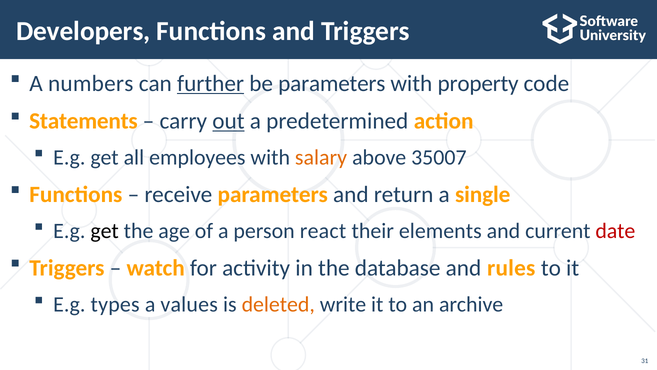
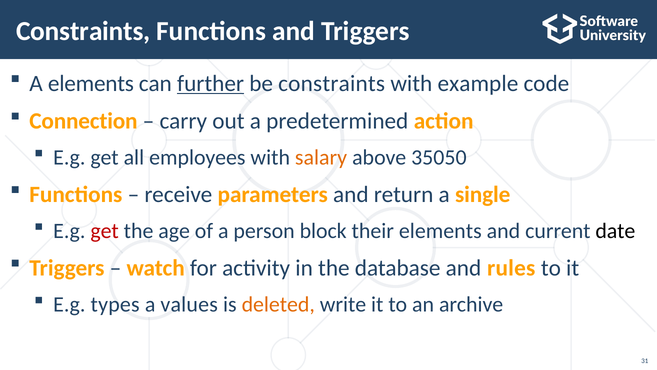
Developers at (83, 31): Developers -> Constraints
A numbers: numbers -> elements
be parameters: parameters -> constraints
property: property -> example
Statements: Statements -> Connection
out underline: present -> none
35007: 35007 -> 35050
get at (105, 231) colour: black -> red
react: react -> block
date colour: red -> black
